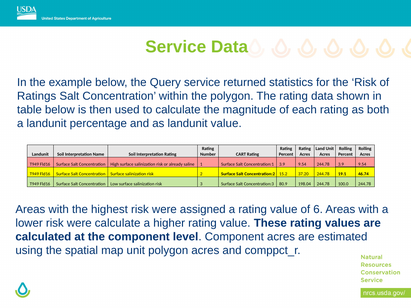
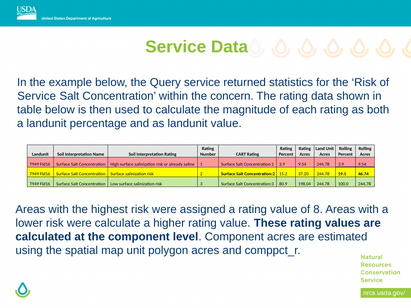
Ratings at (37, 96): Ratings -> Service
the polygon: polygon -> concern
6: 6 -> 8
